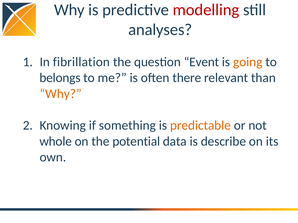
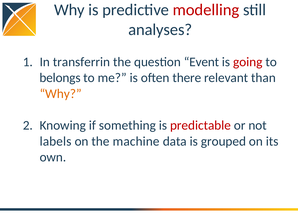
fibrillation: fibrillation -> transferrin
going colour: orange -> red
predictable colour: orange -> red
whole: whole -> labels
potential: potential -> machine
describe: describe -> grouped
